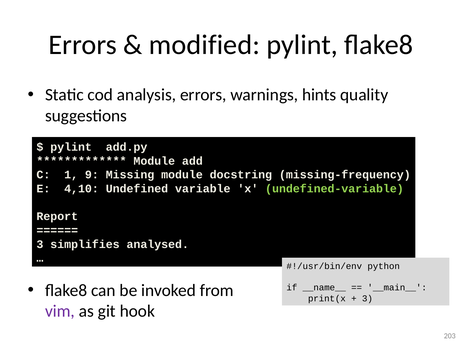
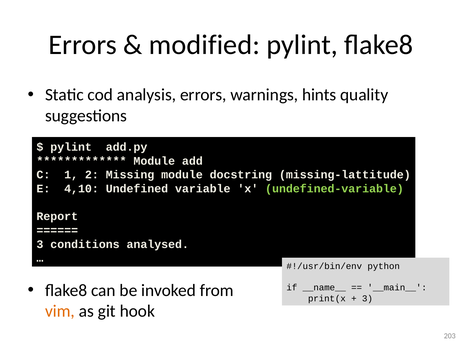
9: 9 -> 2
missing-frequency: missing-frequency -> missing-lattitude
simplifies: simplifies -> conditions
vim colour: purple -> orange
